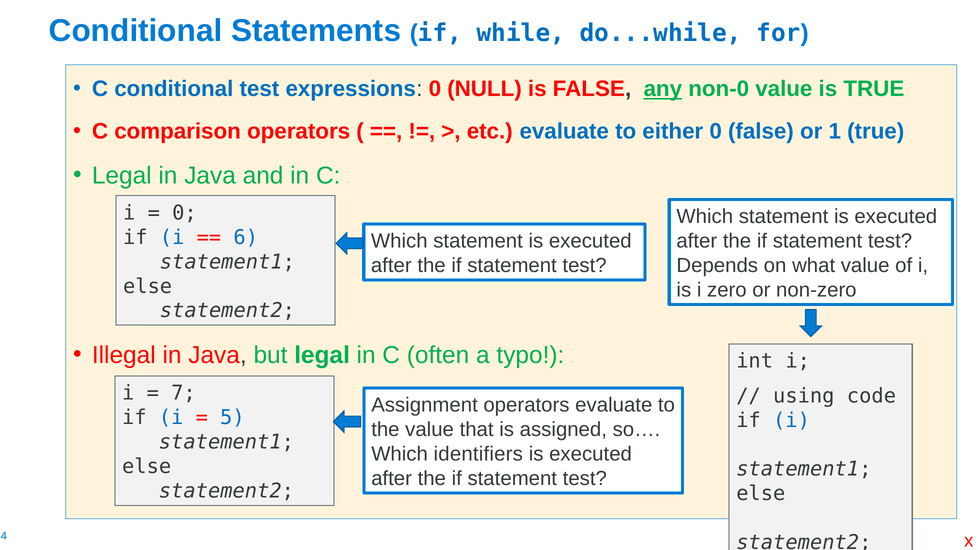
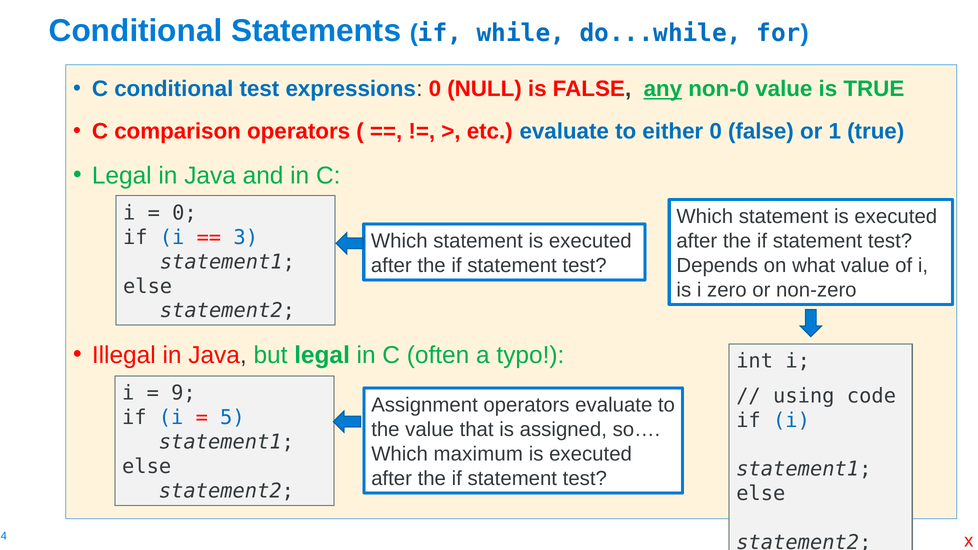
6: 6 -> 3
7: 7 -> 9
identifiers: identifiers -> maximum
